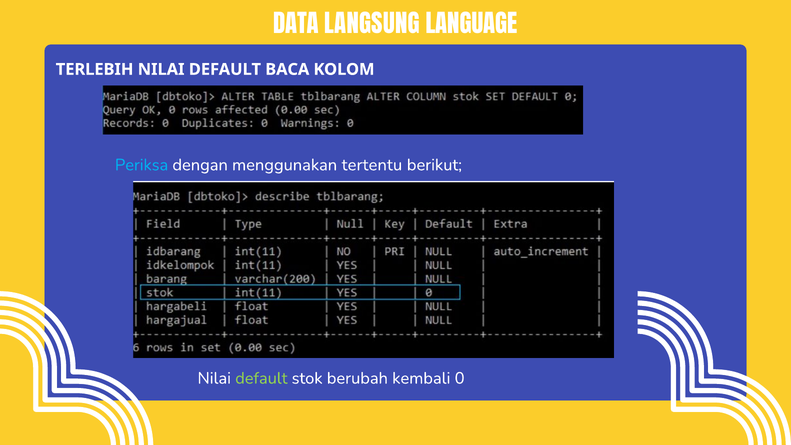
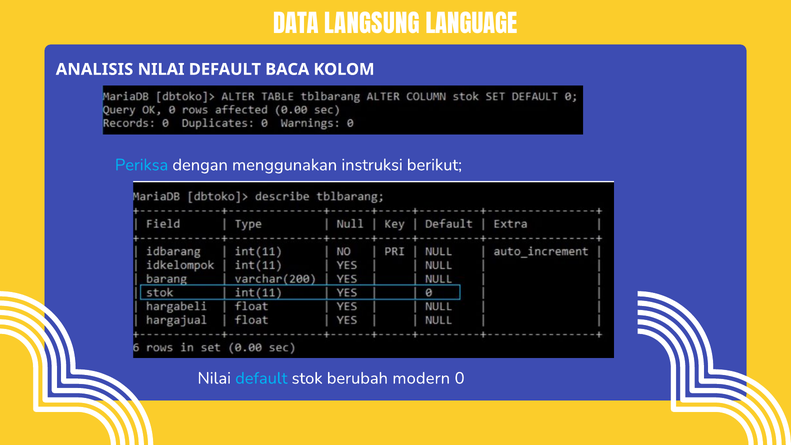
TERLEBIH: TERLEBIH -> ANALISIS
tertentu: tertentu -> instruksi
default at (261, 378) colour: light green -> light blue
kembali: kembali -> modern
